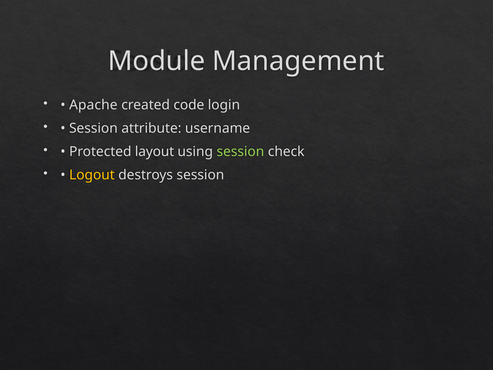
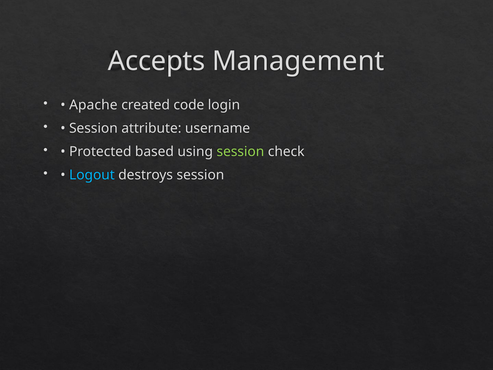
Module: Module -> Accepts
layout: layout -> based
Logout colour: yellow -> light blue
